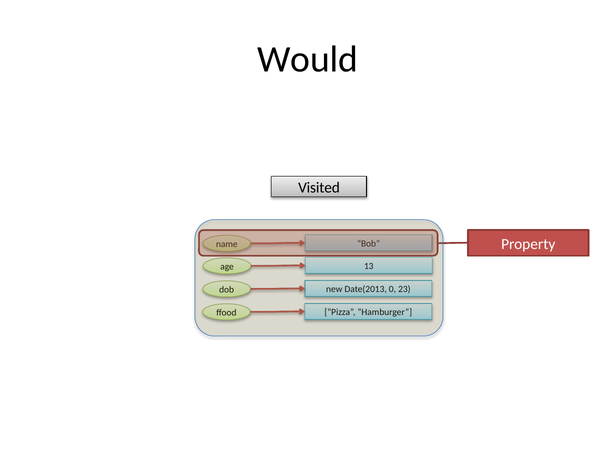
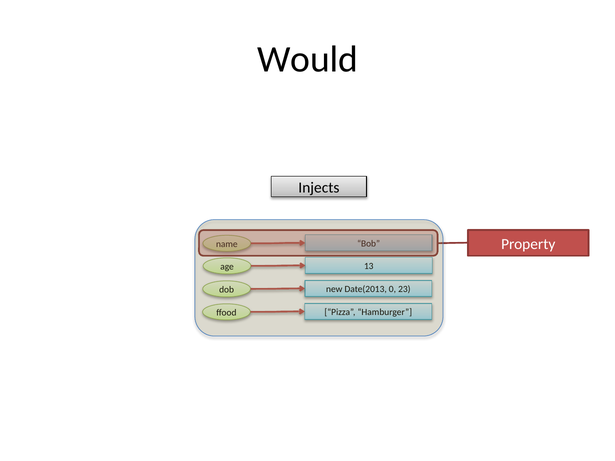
Visited: Visited -> Injects
